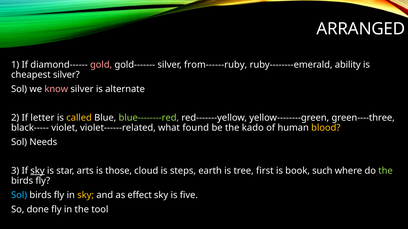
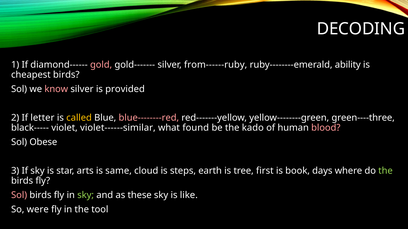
ARRANGED: ARRANGED -> DECODING
cheapest silver: silver -> birds
alternate: alternate -> provided
blue--------red colour: light green -> pink
violet------related: violet------related -> violet------similar
blood colour: yellow -> pink
Needs: Needs -> Obese
sky at (38, 171) underline: present -> none
those: those -> same
such: such -> days
Sol at (19, 196) colour: light blue -> pink
sky at (86, 196) colour: yellow -> light green
effect: effect -> these
five: five -> like
done: done -> were
